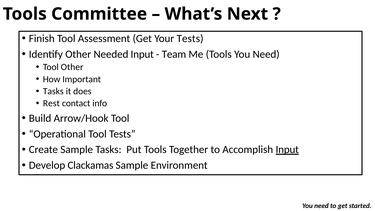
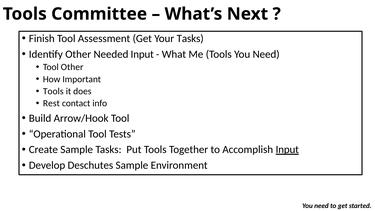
Your Tests: Tests -> Tasks
Team: Team -> What
Tasks at (53, 91): Tasks -> Tools
Clackamas: Clackamas -> Deschutes
